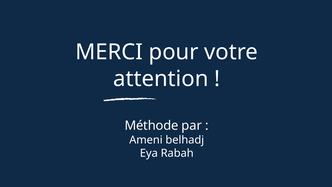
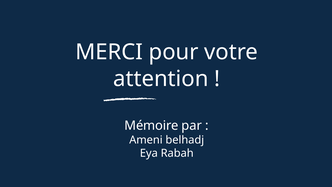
Méthode: Méthode -> Mémoire
